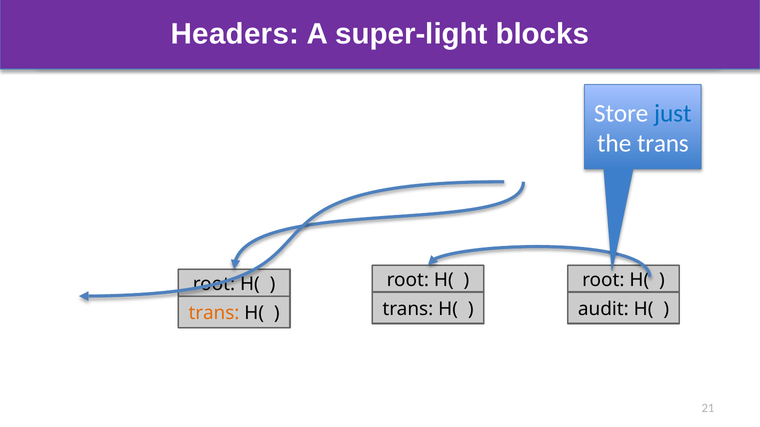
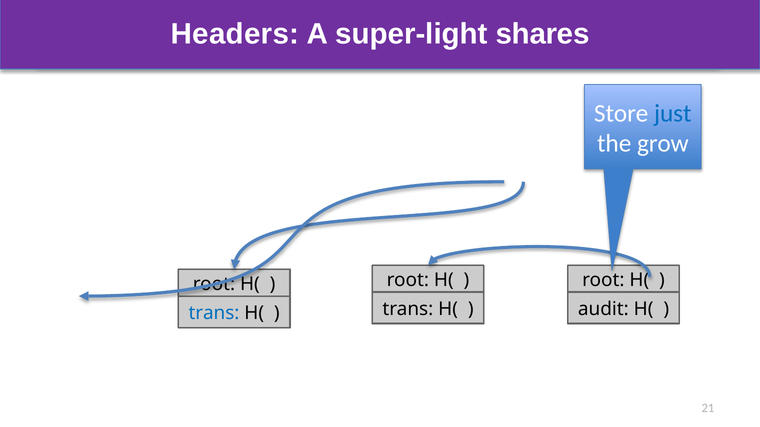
blocks: blocks -> shares
the trans: trans -> grow
trans at (214, 314) colour: orange -> blue
